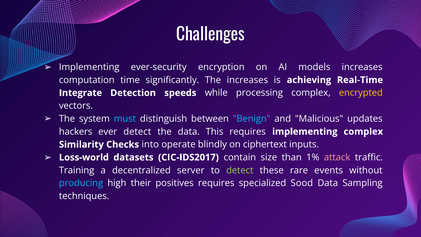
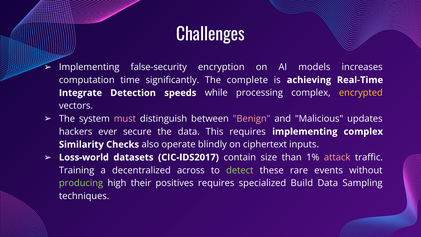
ever-security: ever-security -> false-security
The increases: increases -> complete
must colour: light blue -> pink
Benign colour: light blue -> pink
ever detect: detect -> secure
into: into -> also
server: server -> across
producing colour: light blue -> light green
Sood: Sood -> Build
